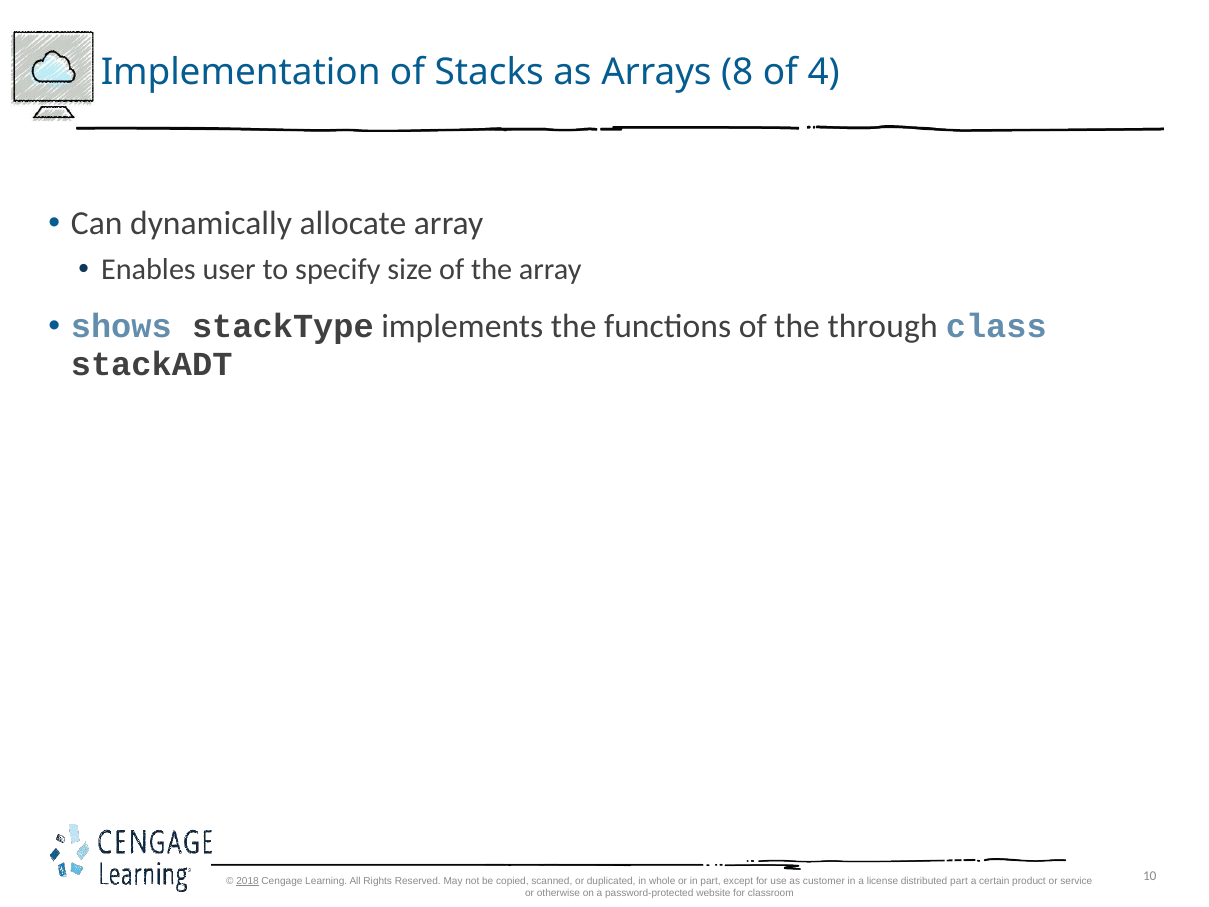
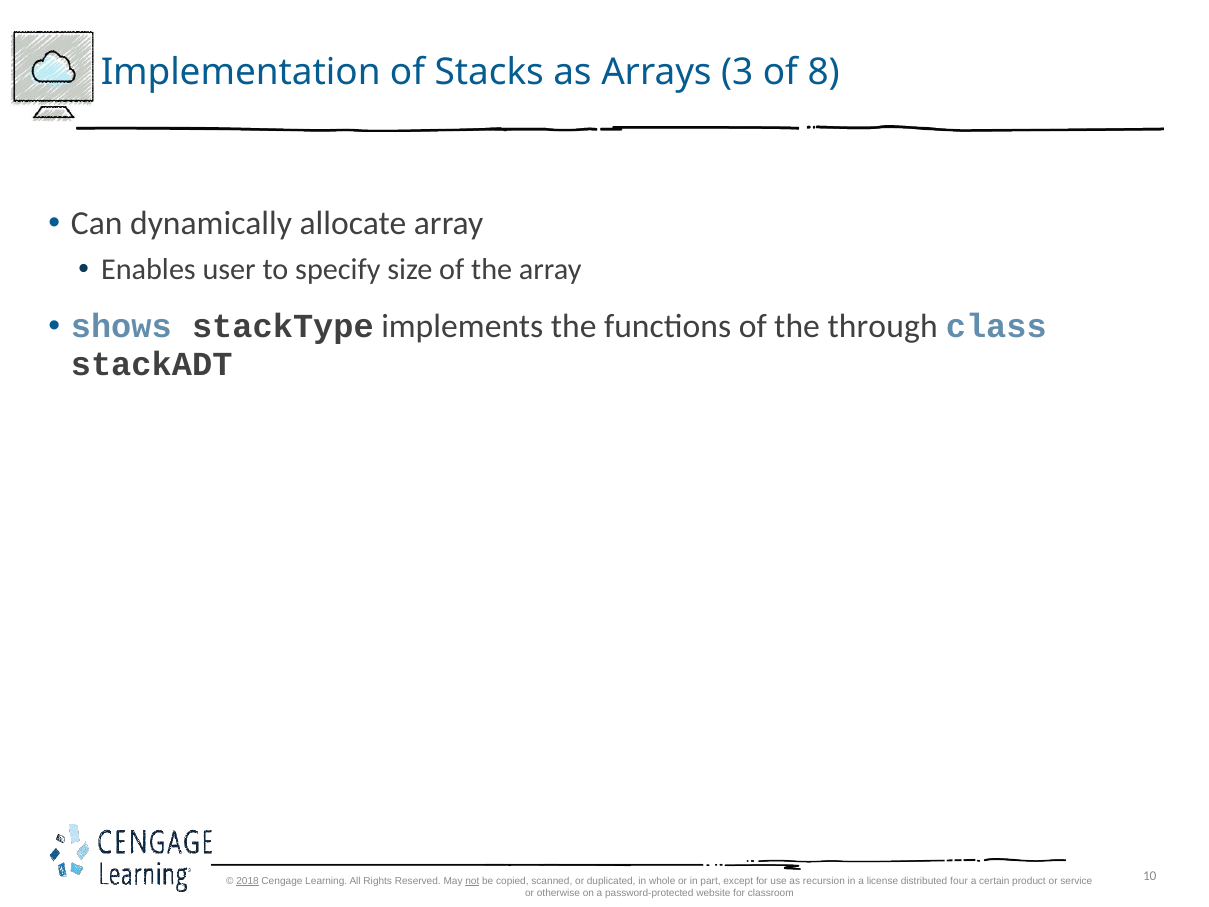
8: 8 -> 3
4: 4 -> 8
not underline: none -> present
customer: customer -> recursion
distributed part: part -> four
